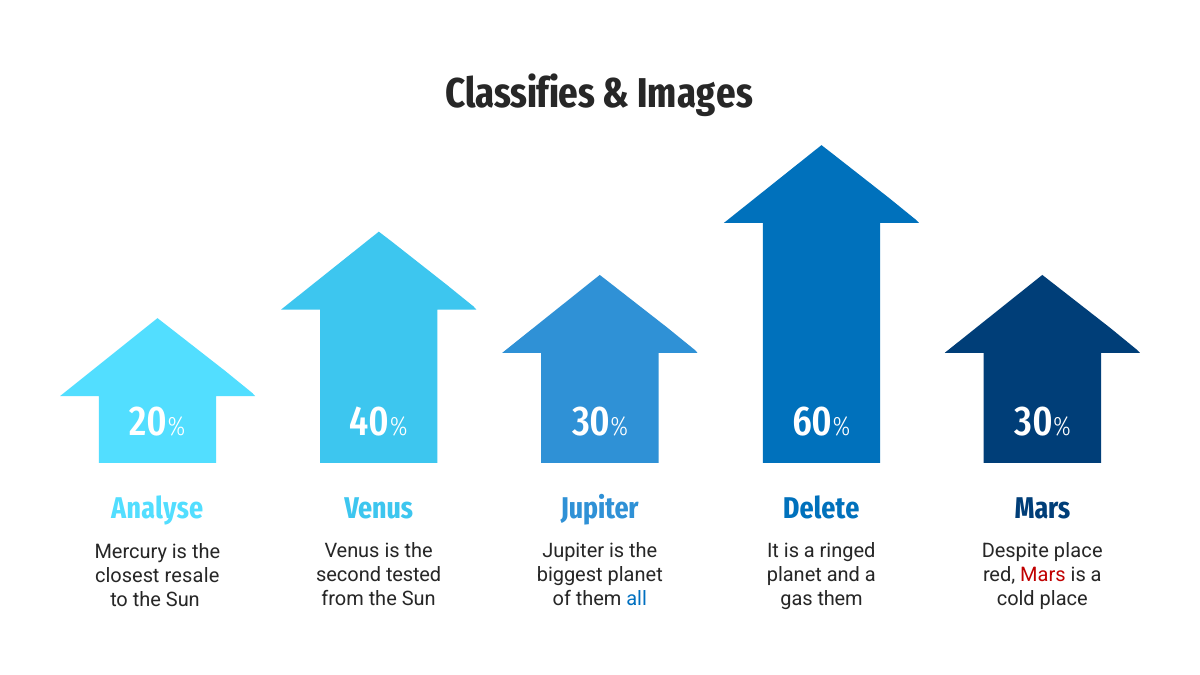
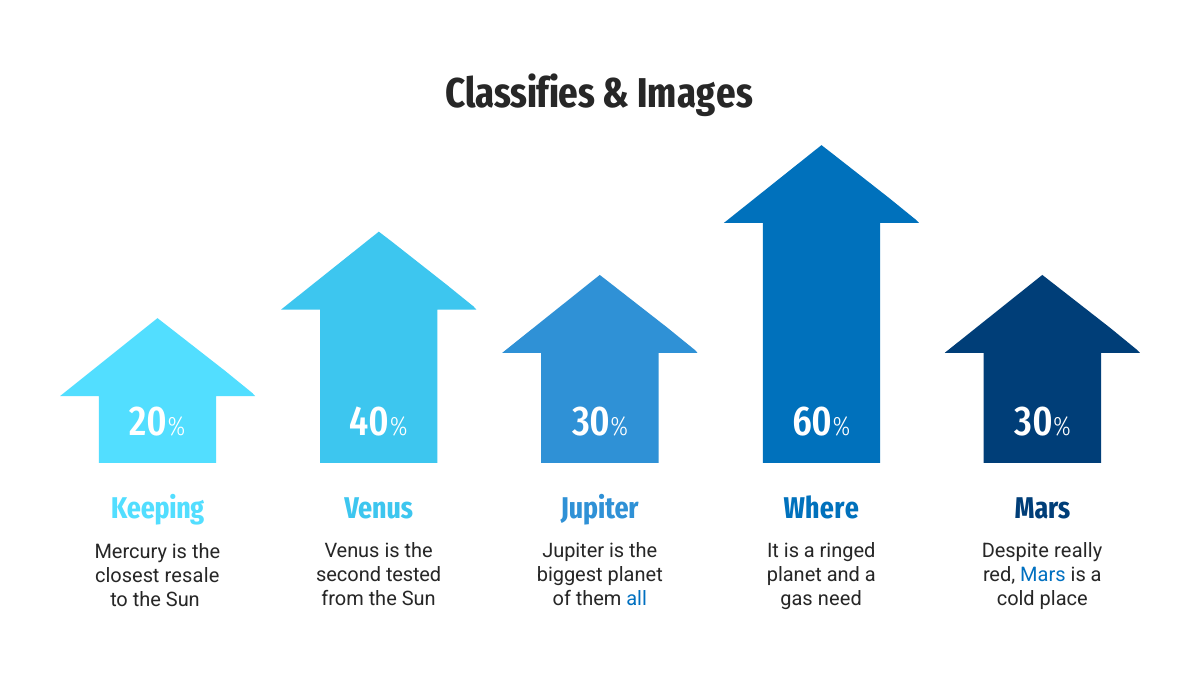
Analyse: Analyse -> Keeping
Delete: Delete -> Where
Despite place: place -> really
Mars at (1043, 575) colour: red -> blue
gas them: them -> need
